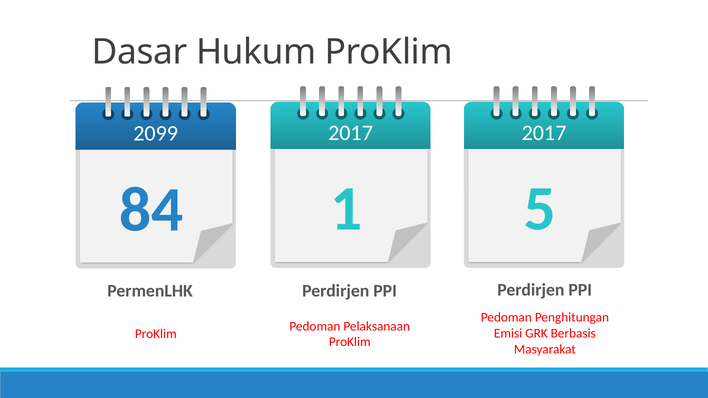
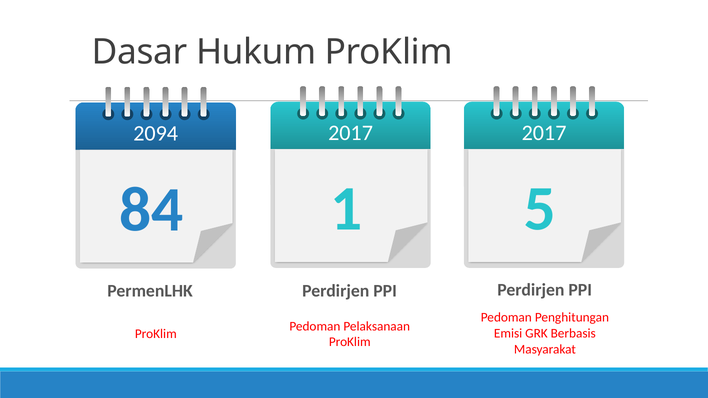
2099: 2099 -> 2094
